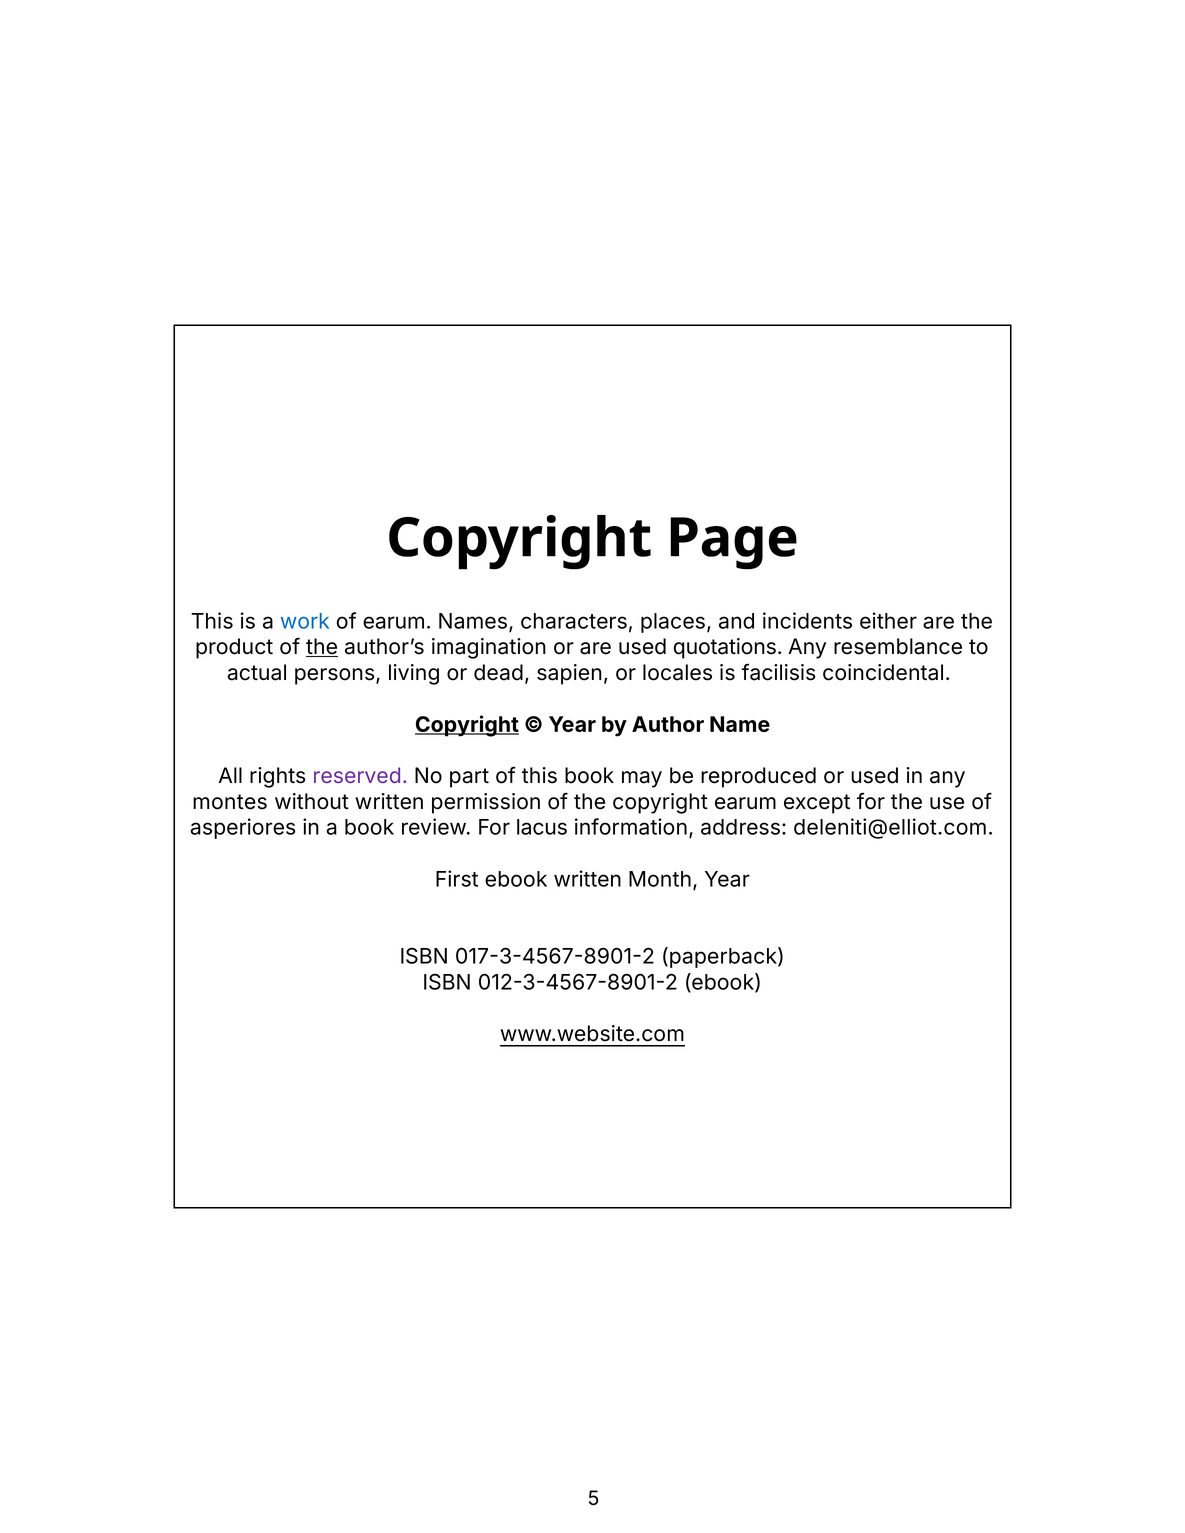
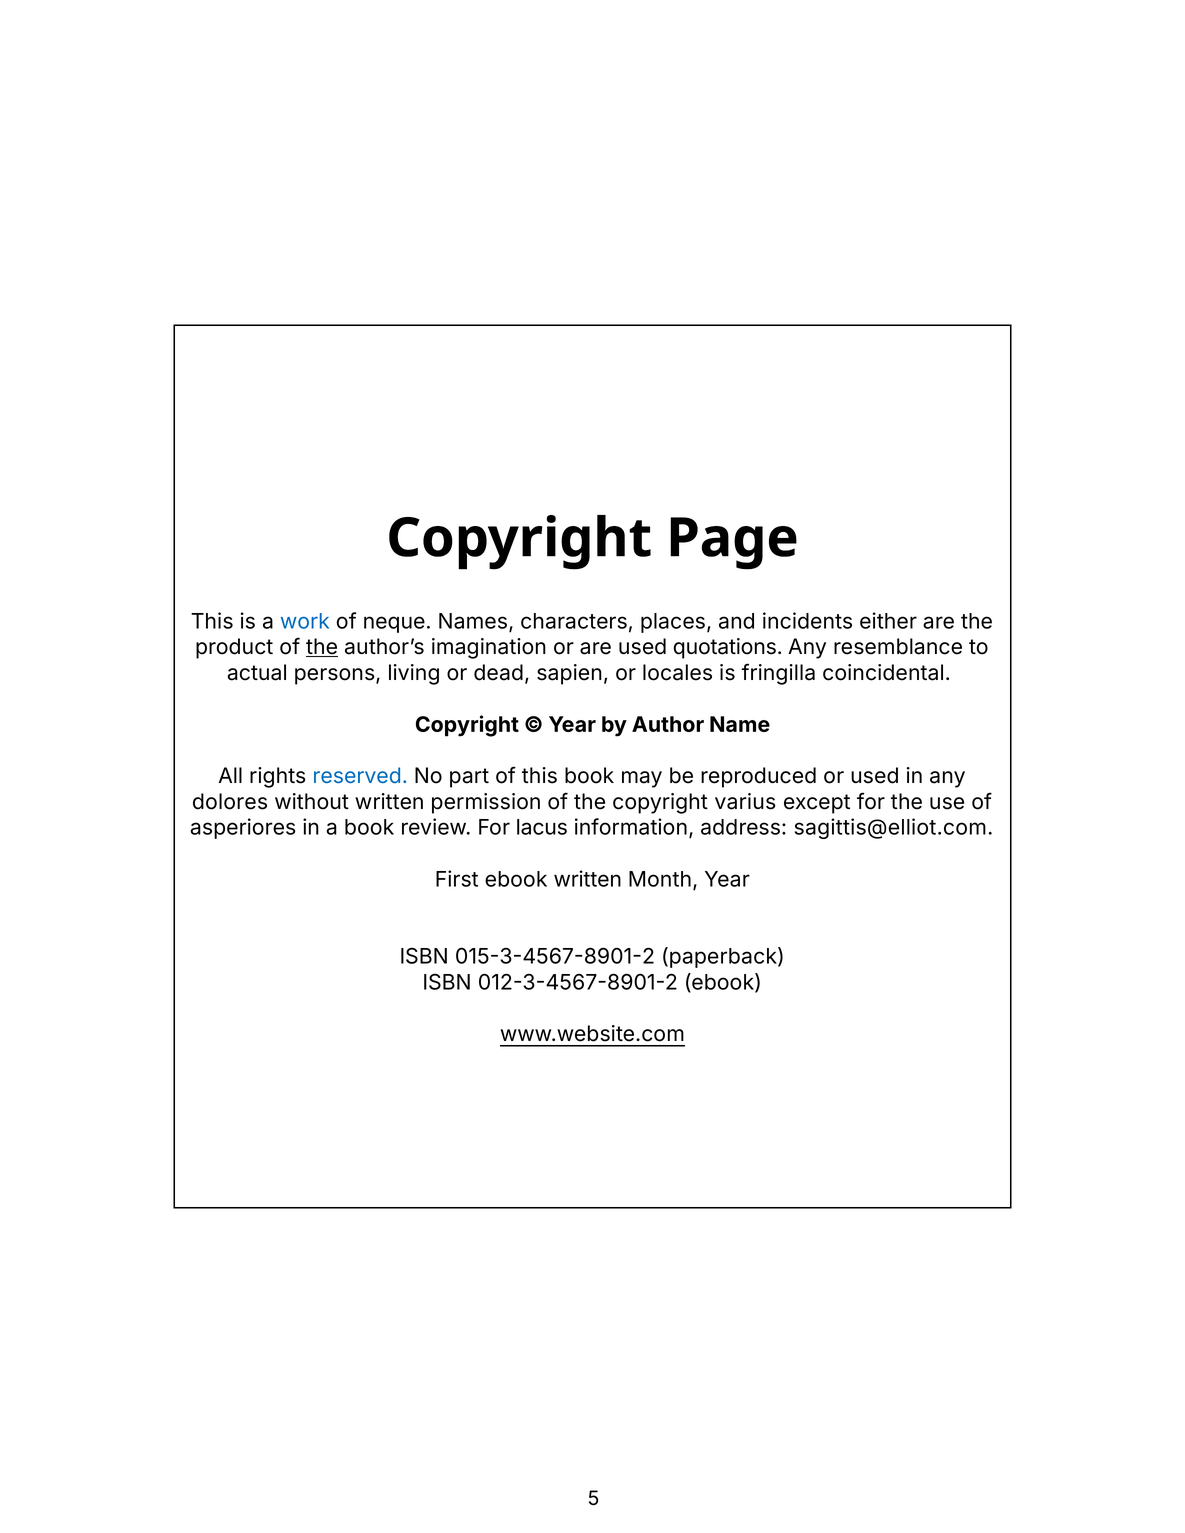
of earum: earum -> neque
facilisis: facilisis -> fringilla
Copyright at (467, 725) underline: present -> none
reserved colour: purple -> blue
montes: montes -> dolores
copyright earum: earum -> varius
deleniti@elliot.com: deleniti@elliot.com -> sagittis@elliot.com
017-3-4567-8901-2: 017-3-4567-8901-2 -> 015-3-4567-8901-2
